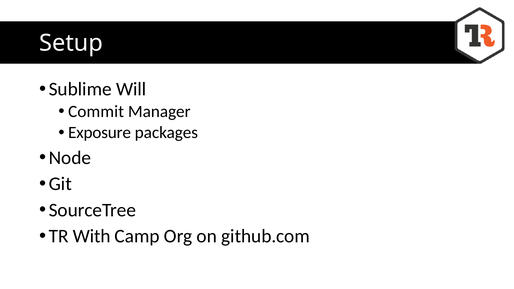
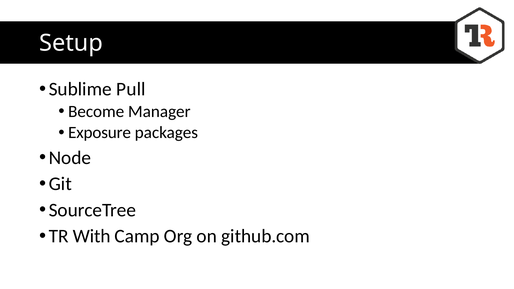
Will: Will -> Pull
Commit: Commit -> Become
